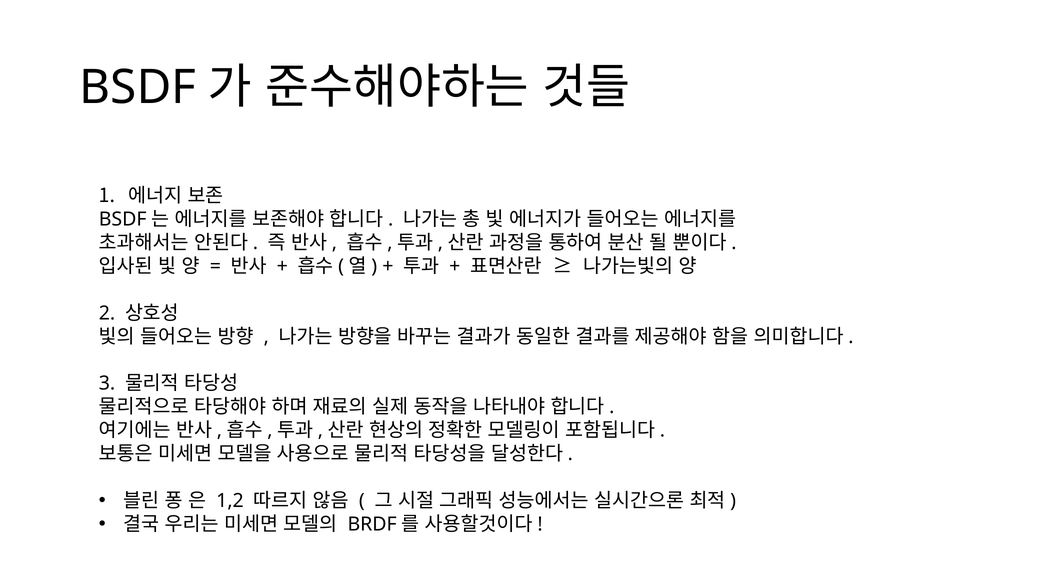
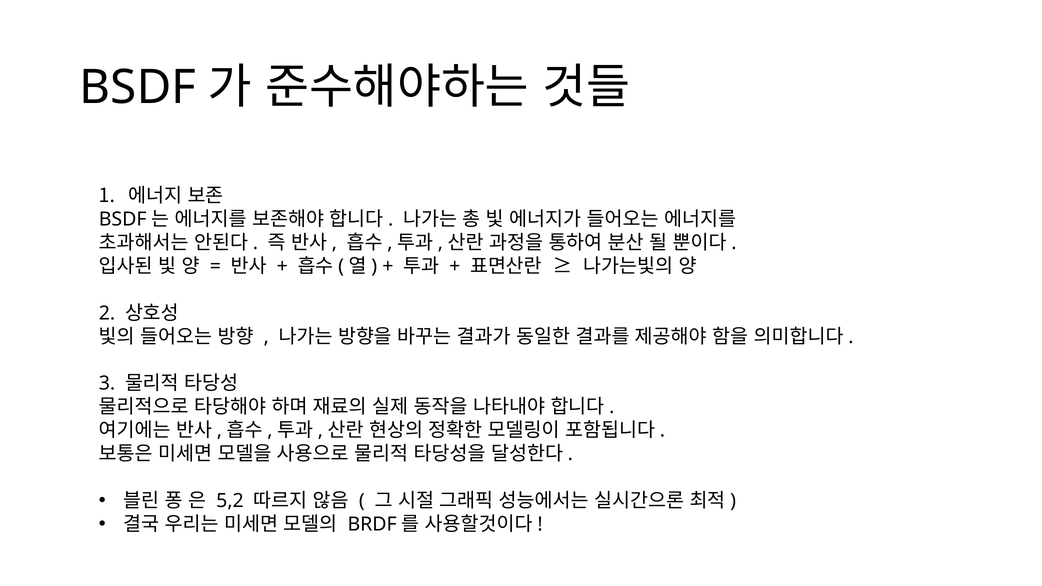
1,2: 1,2 -> 5,2
